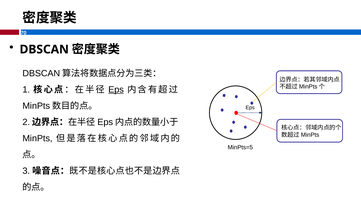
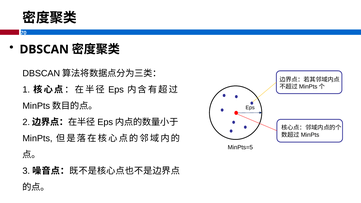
Eps at (116, 90) underline: present -> none
